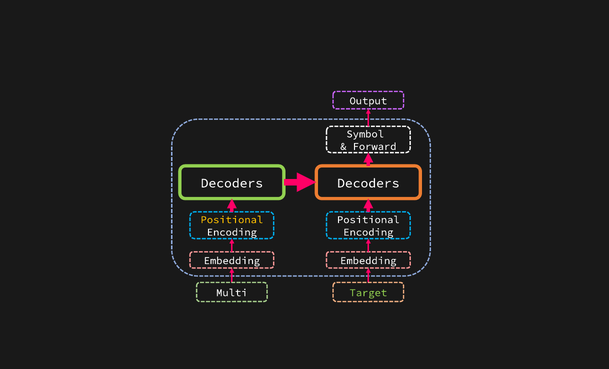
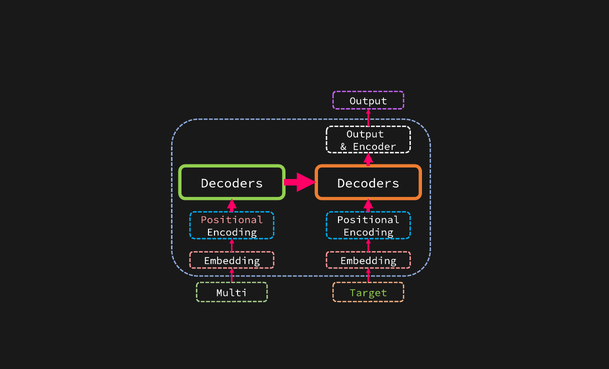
Symbol at (365, 134): Symbol -> Output
Forward: Forward -> Encoder
Positional at (232, 220) colour: yellow -> pink
